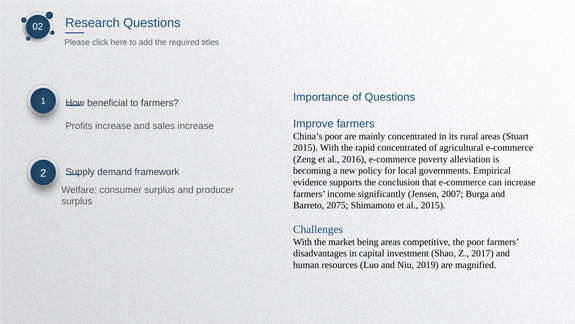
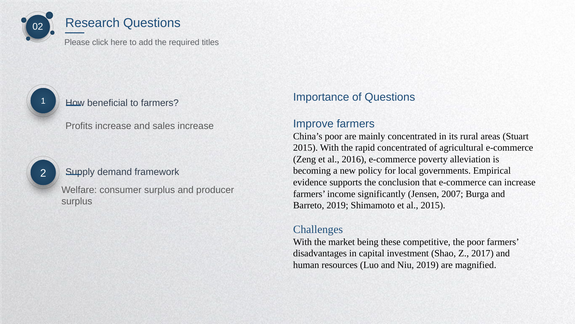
Barreto 2075: 2075 -> 2019
being areas: areas -> these
